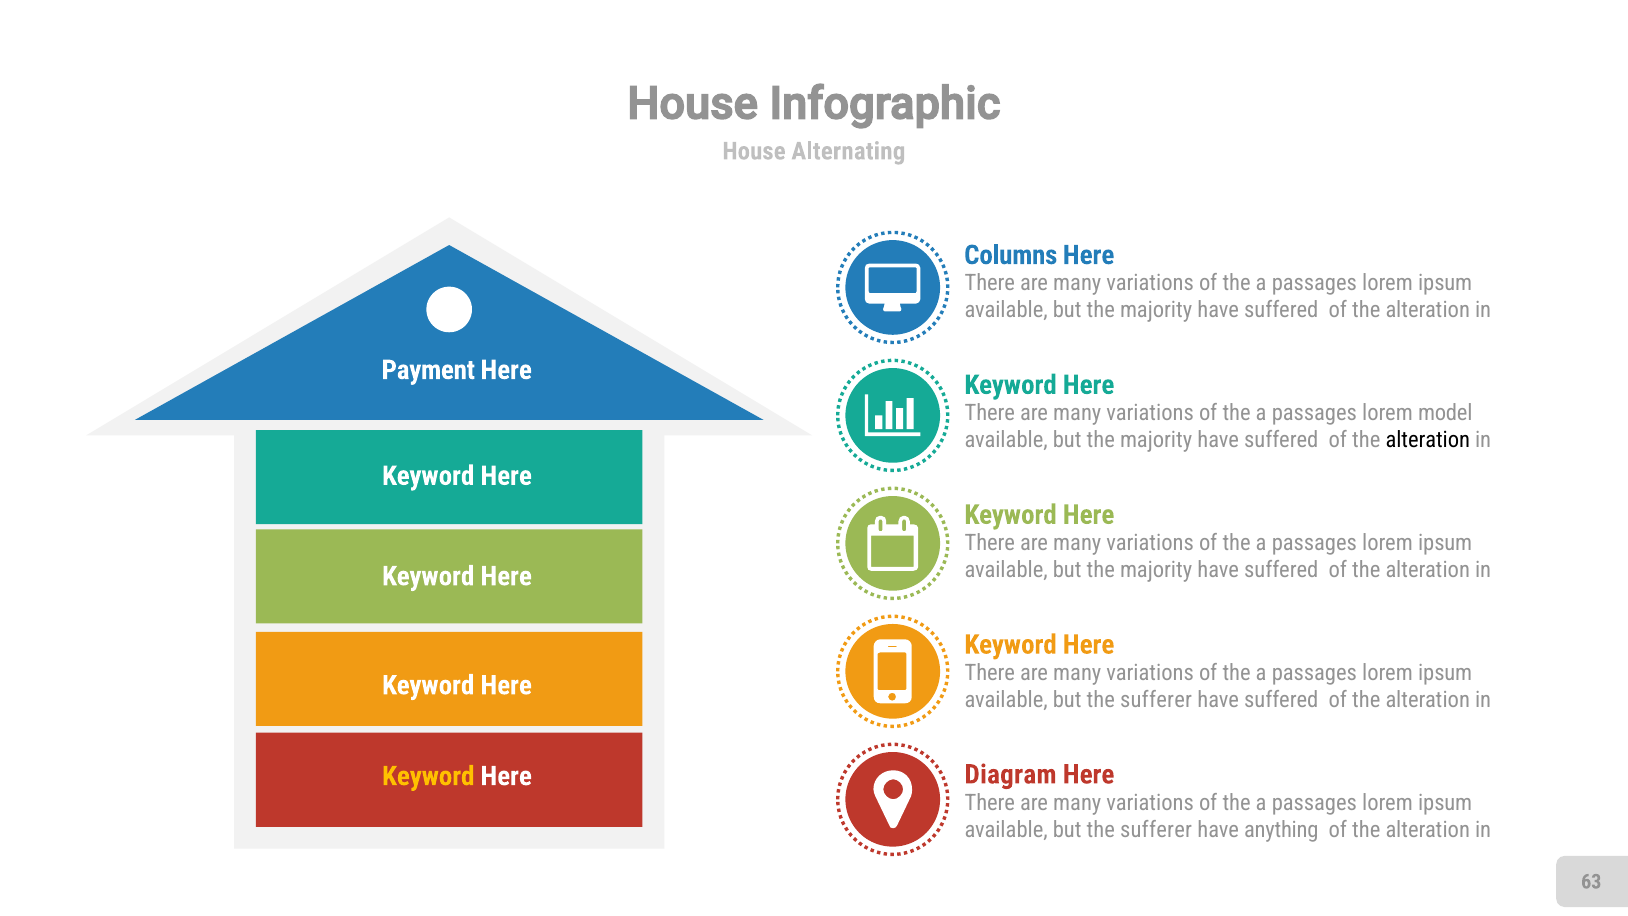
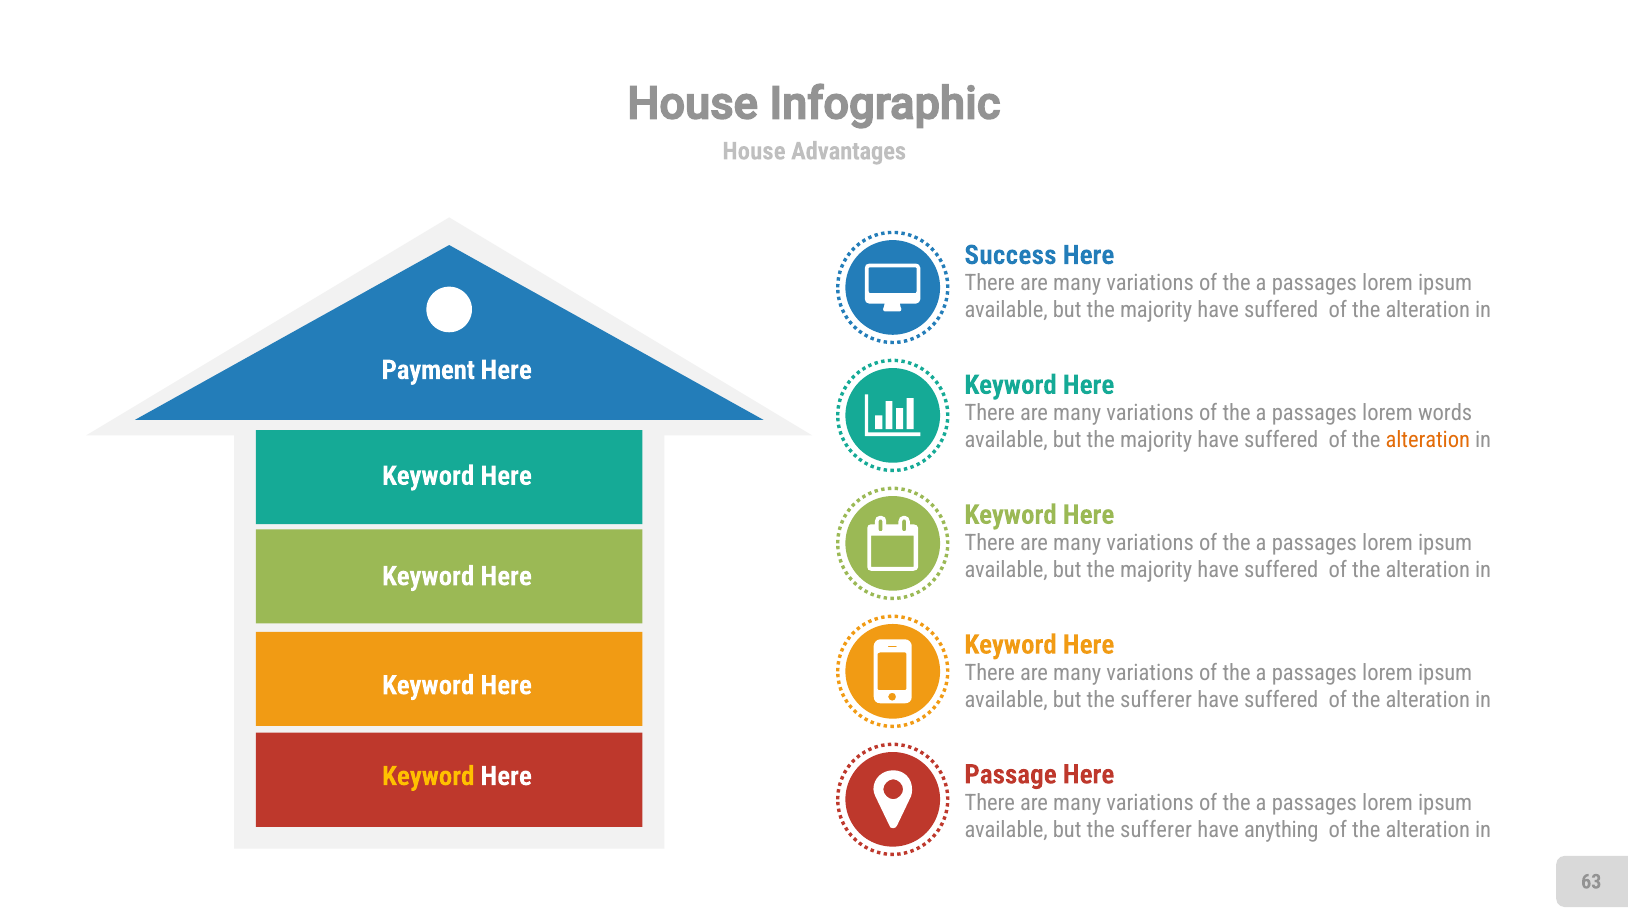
Alternating: Alternating -> Advantages
Columns: Columns -> Success
model: model -> words
alteration at (1428, 440) colour: black -> orange
Diagram: Diagram -> Passage
